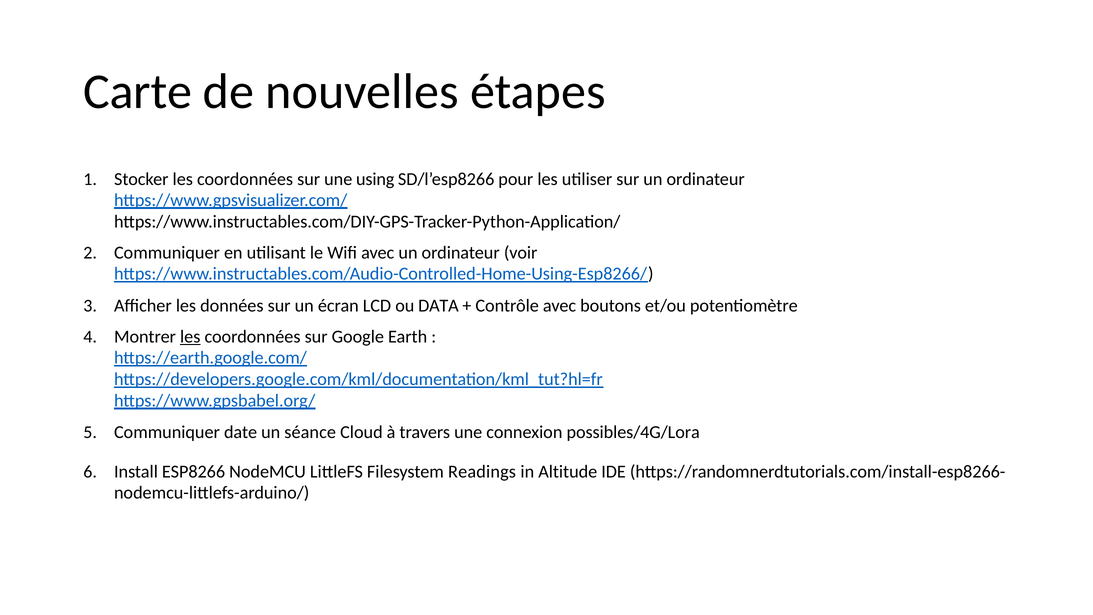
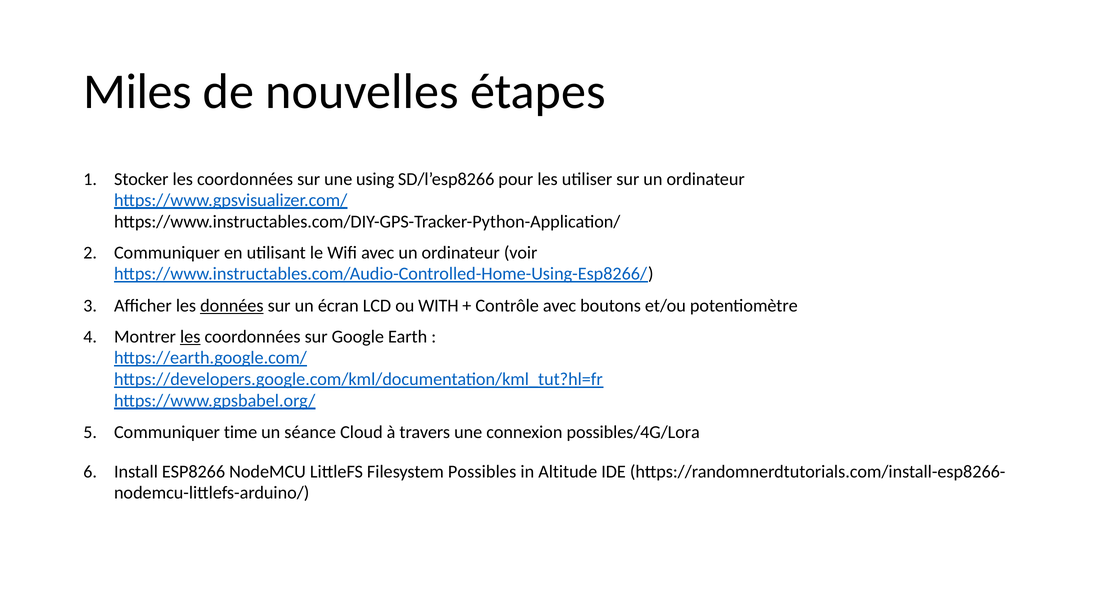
Carte: Carte -> Miles
données underline: none -> present
DATA: DATA -> WITH
date: date -> time
Readings: Readings -> Possibles
